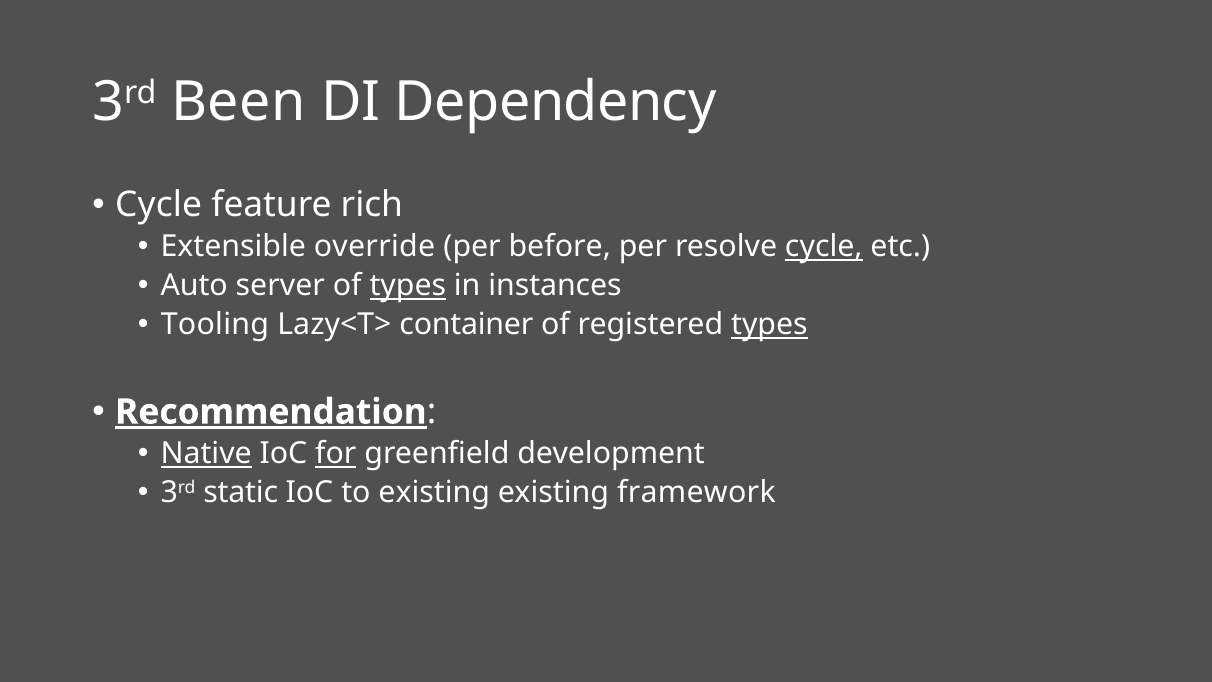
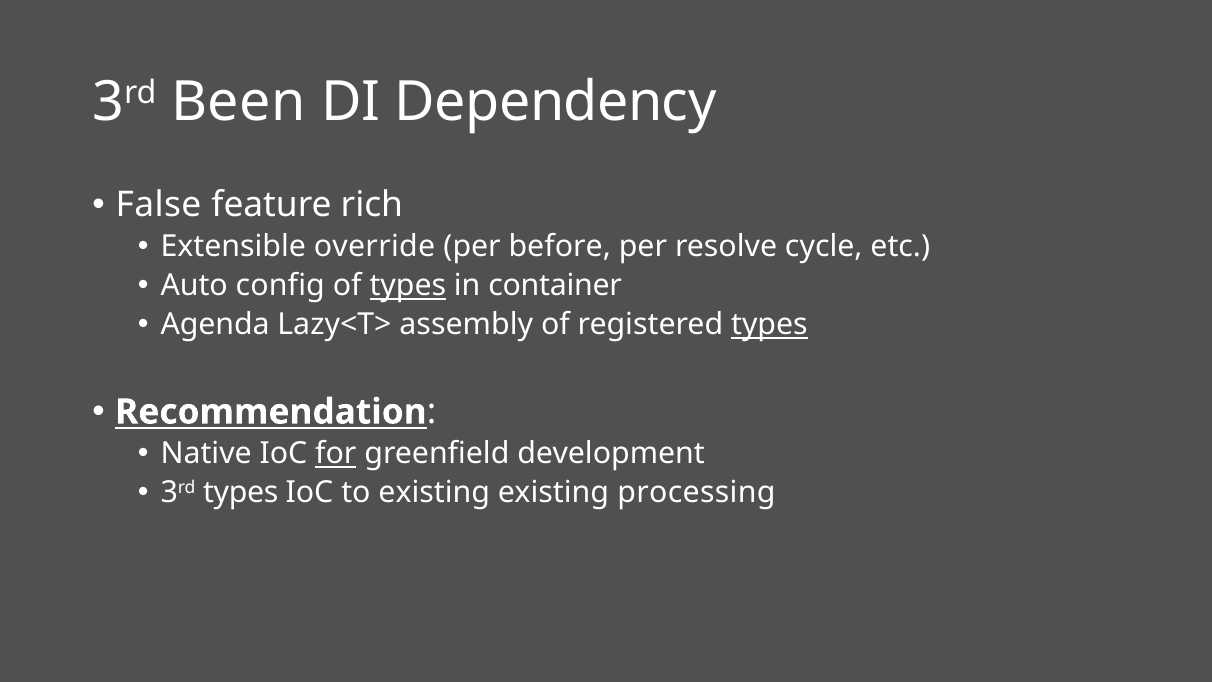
Cycle at (159, 205): Cycle -> False
cycle at (824, 247) underline: present -> none
server: server -> config
instances: instances -> container
Tooling: Tooling -> Agenda
container: container -> assembly
Recommendation underline: present -> none
Native underline: present -> none
3rd static: static -> types
framework: framework -> processing
